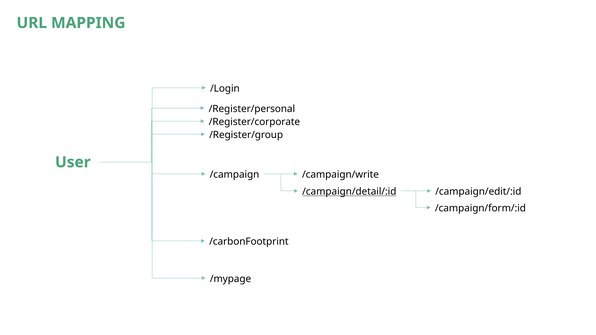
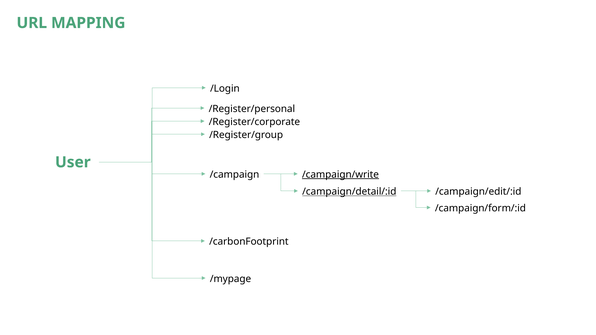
/campaign/write underline: none -> present
